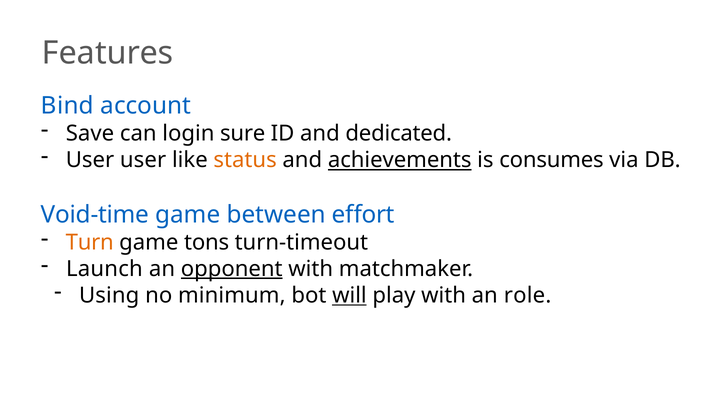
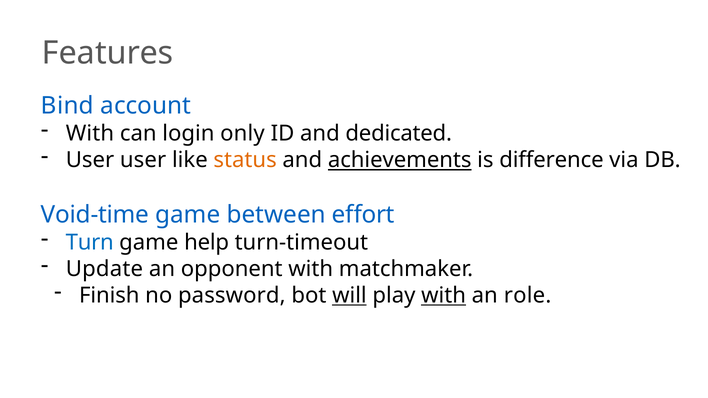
Save at (90, 134): Save -> With
sure: sure -> only
consumes: consumes -> difference
Turn colour: orange -> blue
tons: tons -> help
Launch: Launch -> Update
opponent underline: present -> none
Using: Using -> Finish
minimum: minimum -> password
with at (444, 296) underline: none -> present
